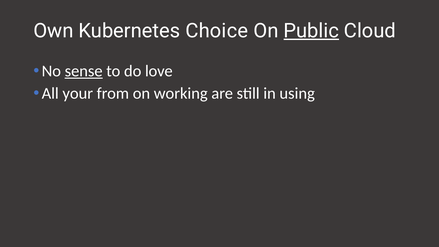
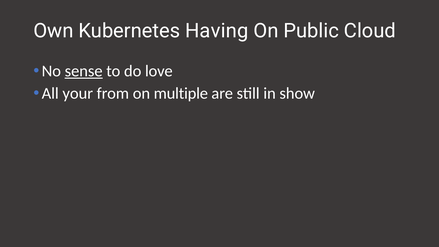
Choice: Choice -> Having
Public underline: present -> none
working: working -> multiple
using: using -> show
